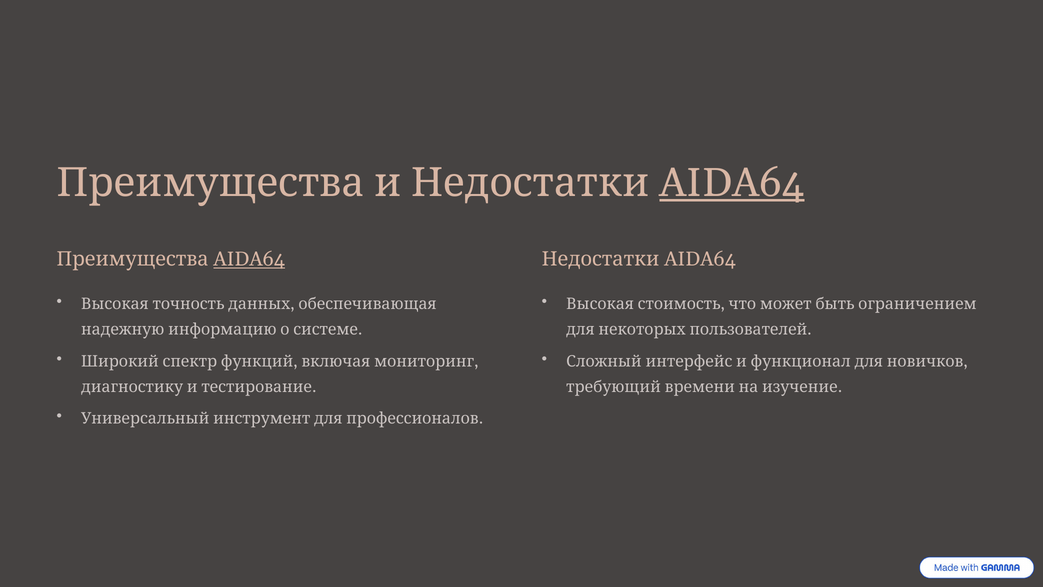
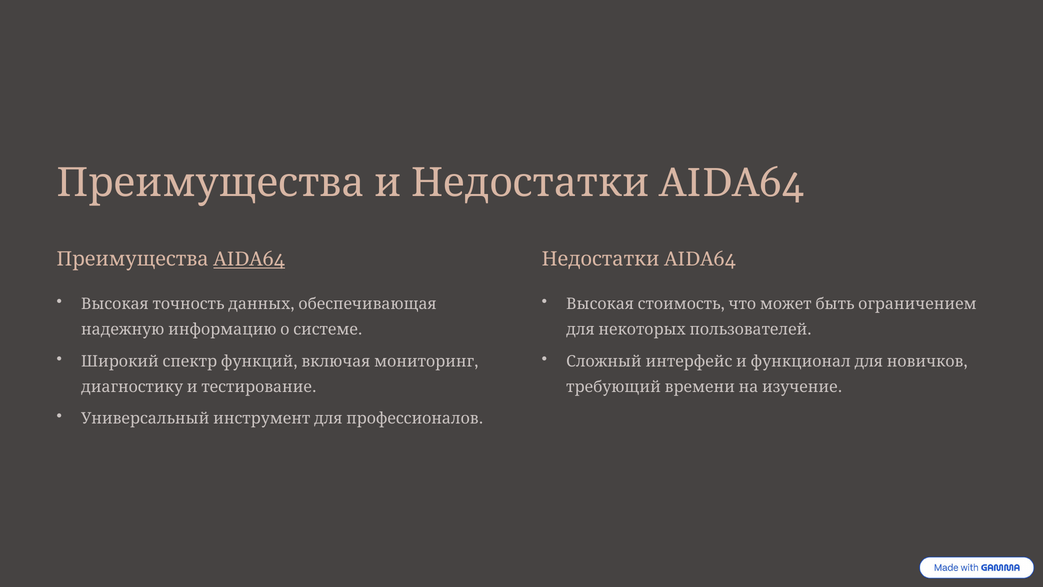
AIDA64 at (732, 183) underline: present -> none
